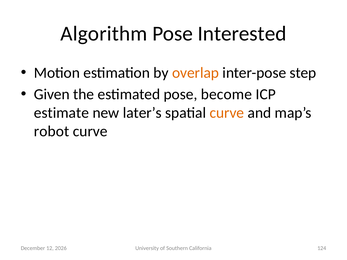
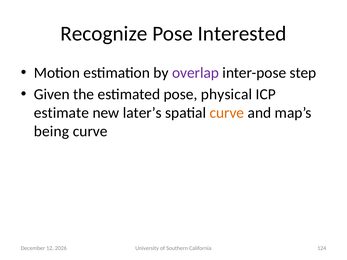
Algorithm: Algorithm -> Recognize
overlap colour: orange -> purple
become: become -> physical
robot: robot -> being
